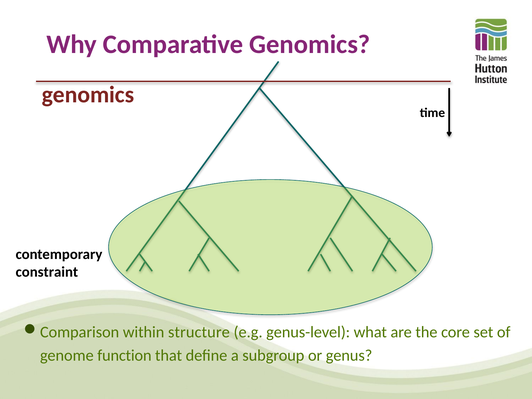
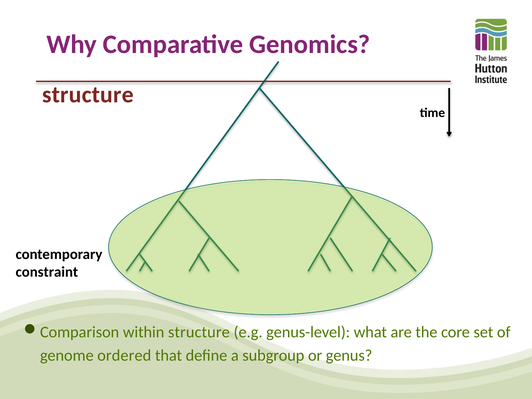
genomics at (88, 95): genomics -> structure
function: function -> ordered
